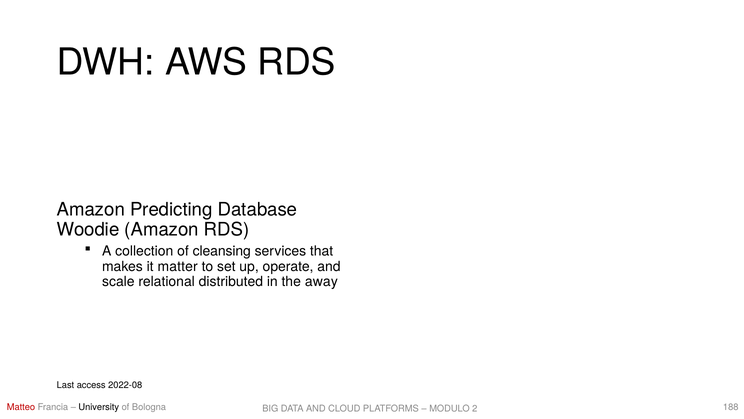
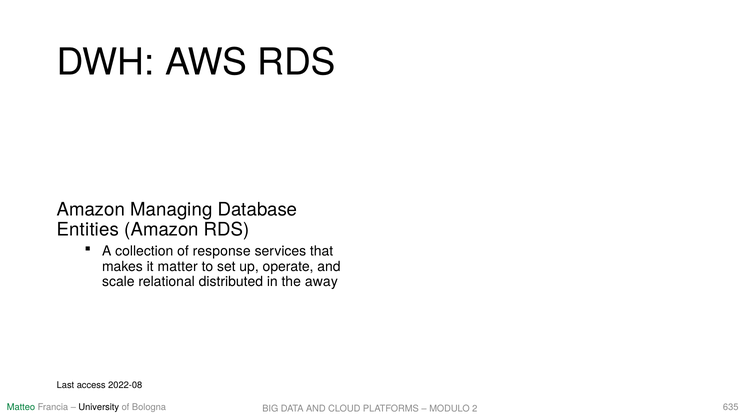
Predicting: Predicting -> Managing
Woodie: Woodie -> Entities
cleansing: cleansing -> response
Matteo colour: red -> green
188: 188 -> 635
